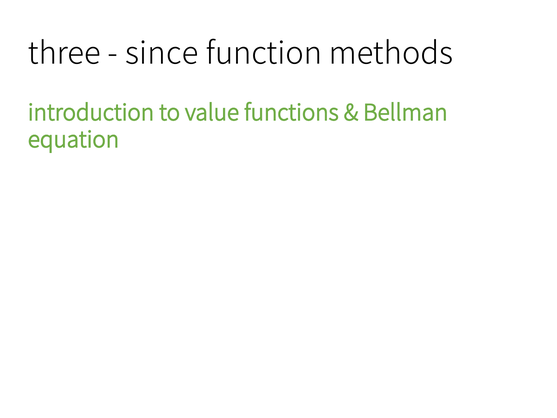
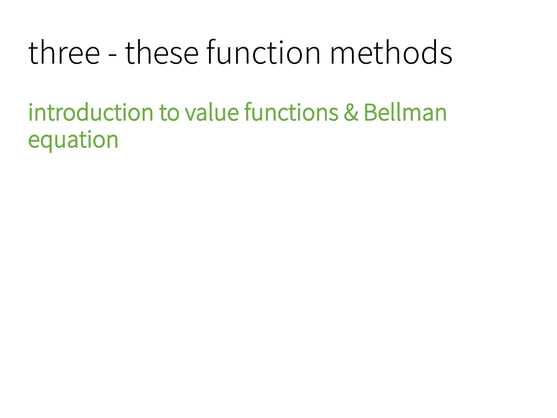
since: since -> these
